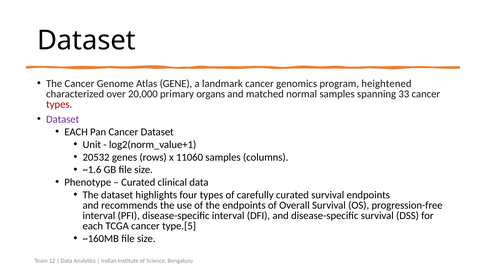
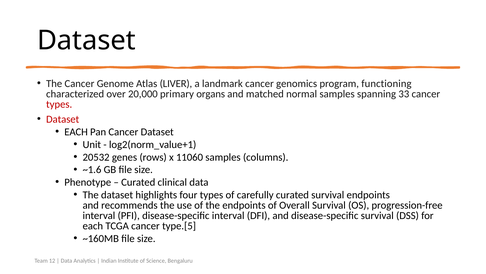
GENE: GENE -> LIVER
heightened: heightened -> functioning
Dataset at (63, 119) colour: purple -> red
